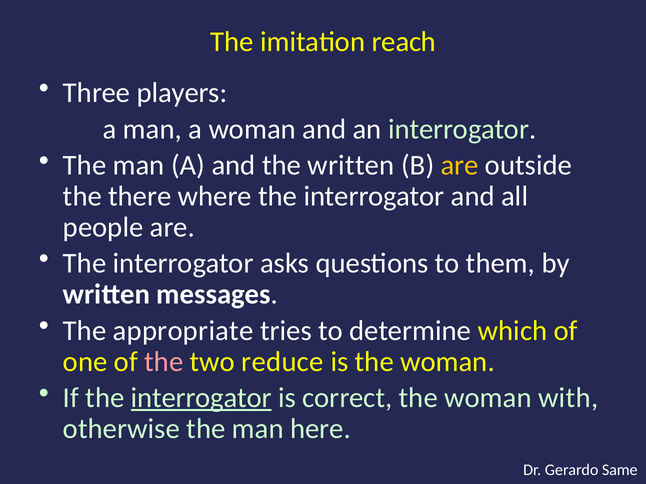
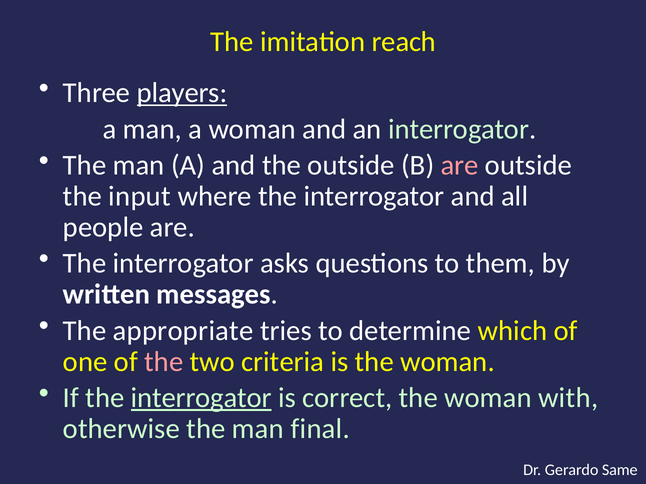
players underline: none -> present
the written: written -> outside
are at (460, 165) colour: yellow -> pink
there: there -> input
reduce: reduce -> criteria
here: here -> final
